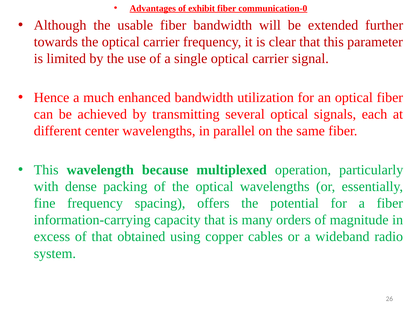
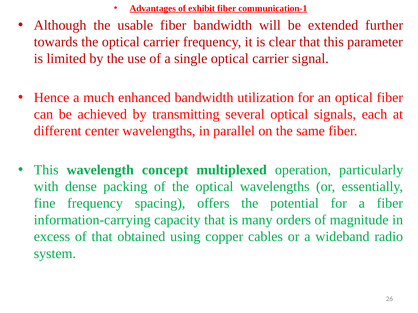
communication-0: communication-0 -> communication-1
because: because -> concept
